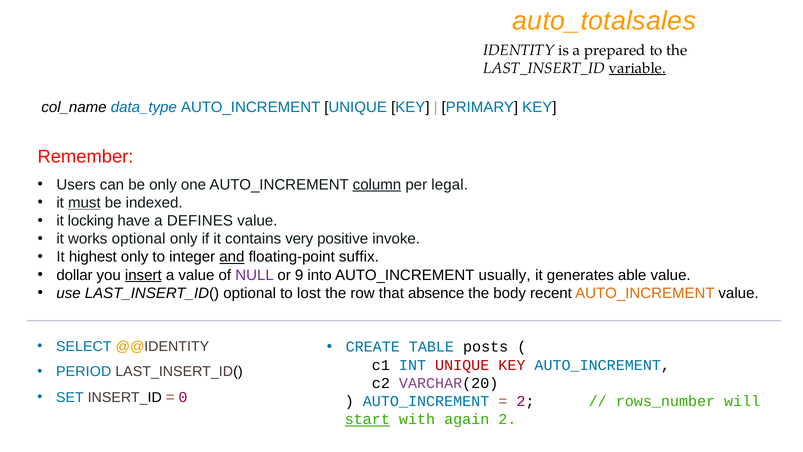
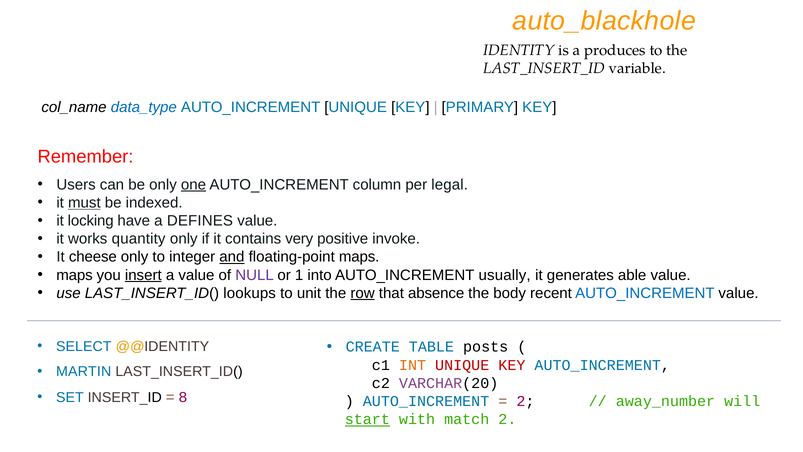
auto_totalsales: auto_totalsales -> auto_blackhole
prepared: prepared -> produces
variable underline: present -> none
one underline: none -> present
column underline: present -> none
works optional: optional -> quantity
highest: highest -> cheese
floating-point suffix: suffix -> maps
dollar at (74, 275): dollar -> maps
9: 9 -> 1
LAST_INSERT_ID( optional: optional -> lookups
lost: lost -> unit
row underline: none -> present
AUTO_INCREMENT at (645, 293) colour: orange -> blue
INT colour: blue -> orange
PERIOD: PERIOD -> MARTIN
0: 0 -> 8
rows_number: rows_number -> away_number
again: again -> match
